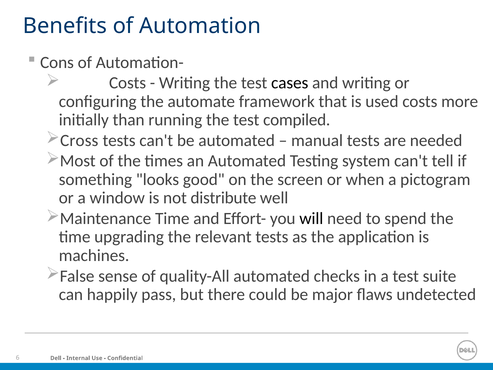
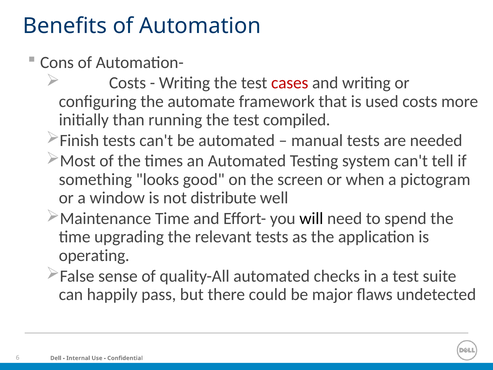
cases colour: black -> red
Cross: Cross -> Finish
machines: machines -> operating
